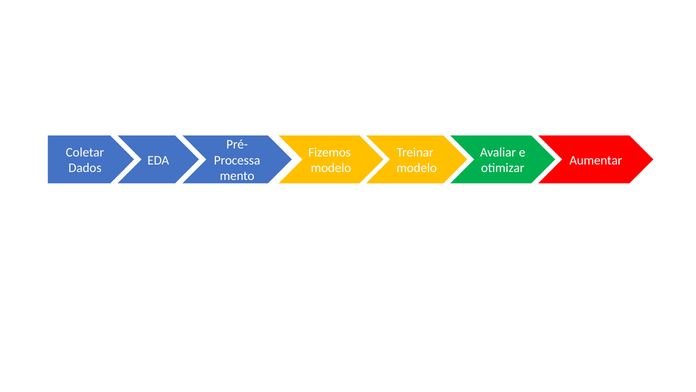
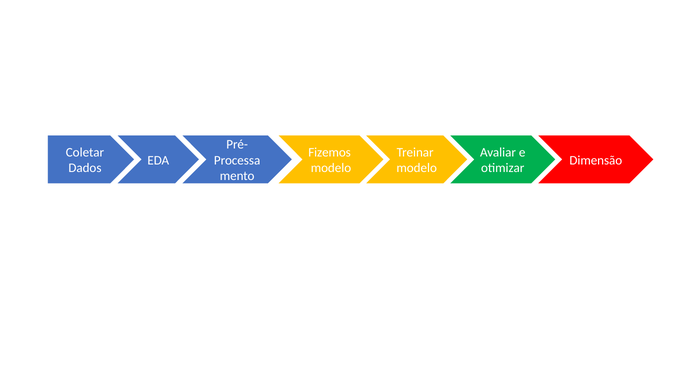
Aumentar: Aumentar -> Dimensão
